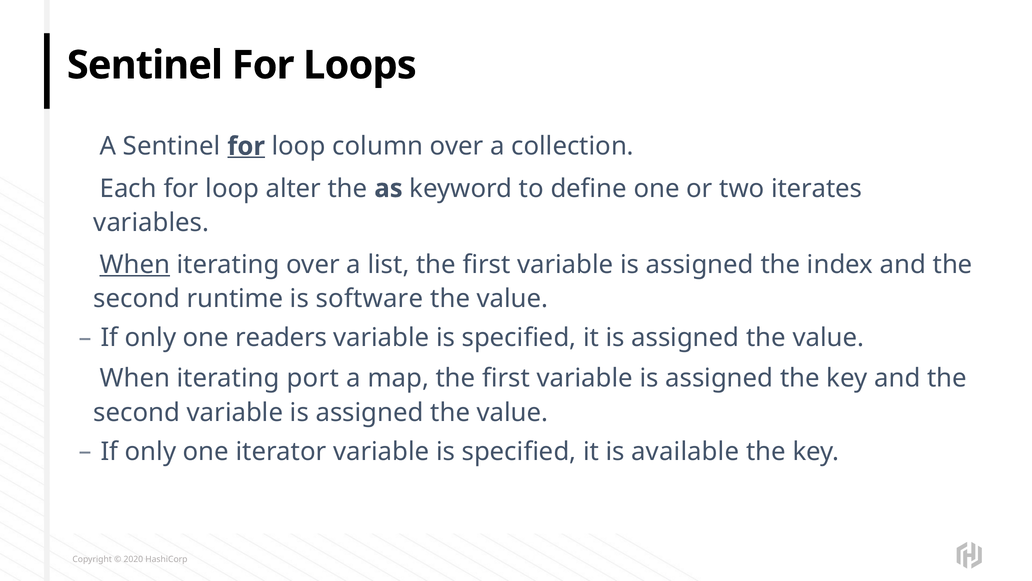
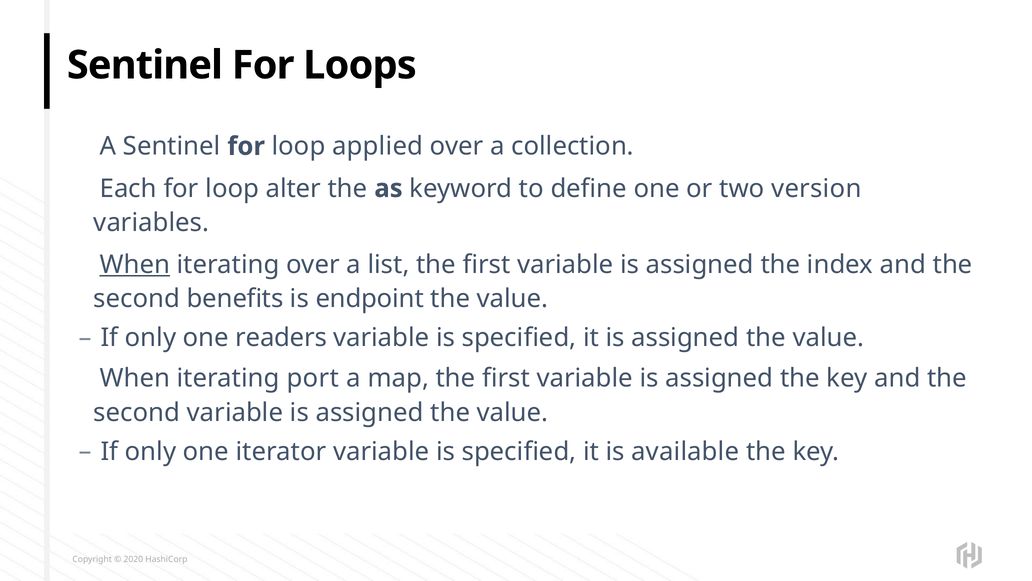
for at (246, 146) underline: present -> none
column: column -> applied
iterates: iterates -> version
runtime: runtime -> benefits
software: software -> endpoint
